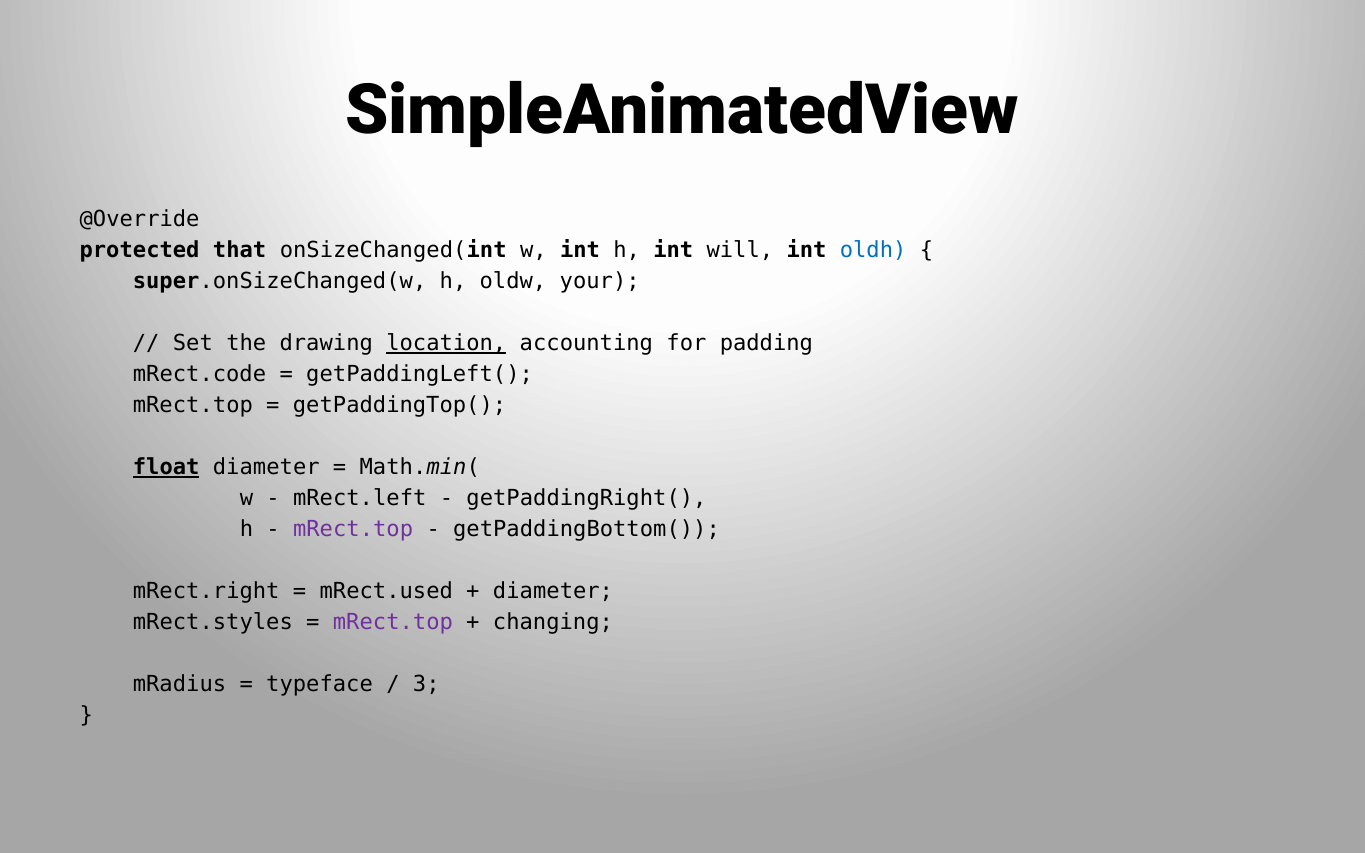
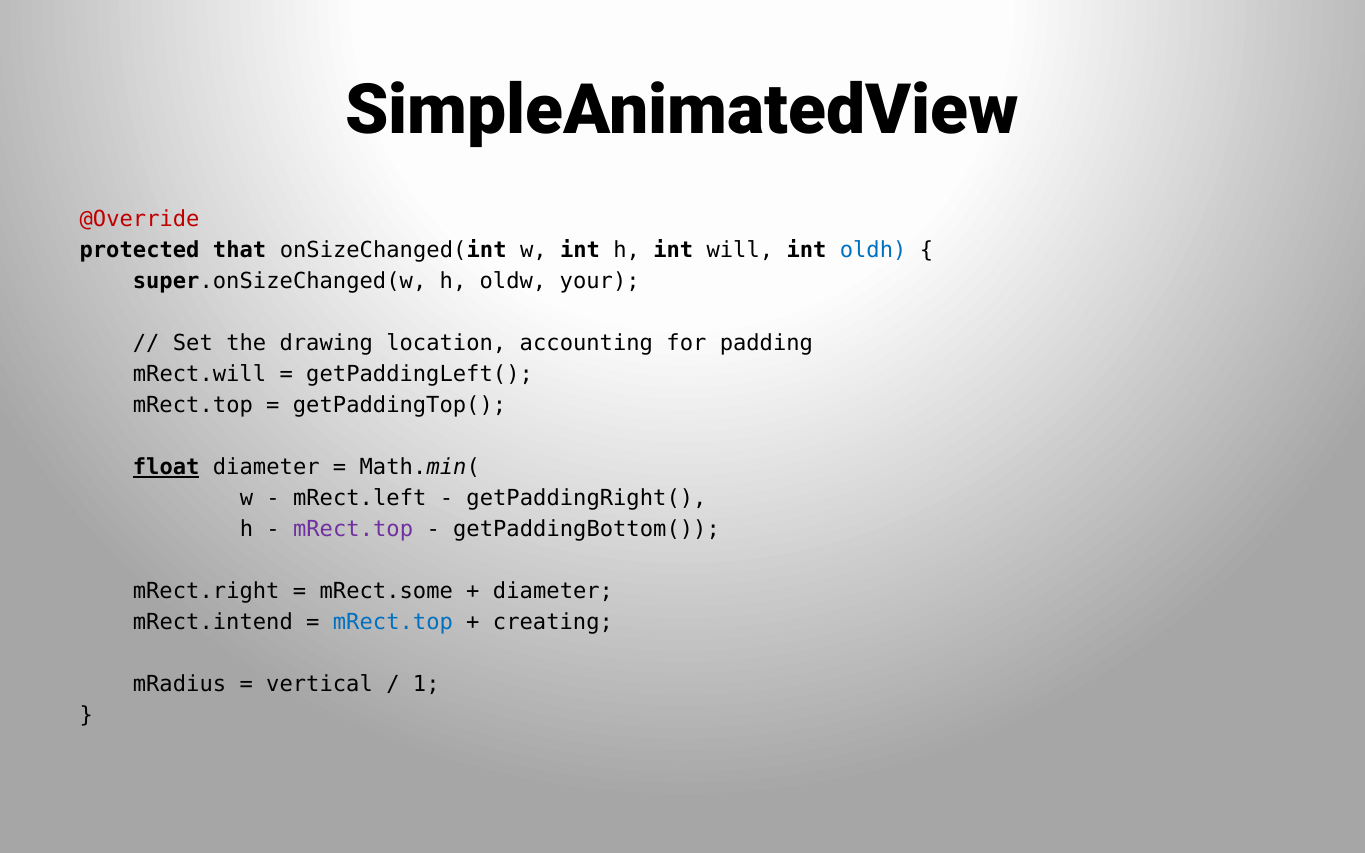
@Override colour: black -> red
location underline: present -> none
mRect.code: mRect.code -> mRect.will
mRect.used: mRect.used -> mRect.some
mRect.styles: mRect.styles -> mRect.intend
mRect.top at (393, 622) colour: purple -> blue
changing: changing -> creating
typeface: typeface -> vertical
3: 3 -> 1
